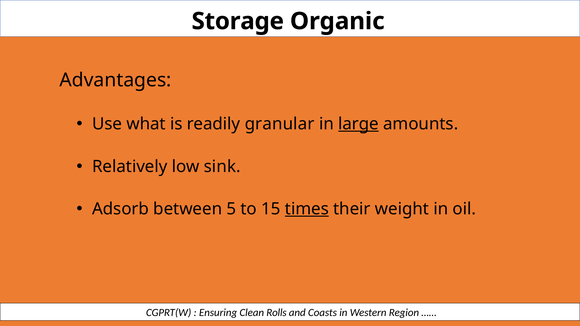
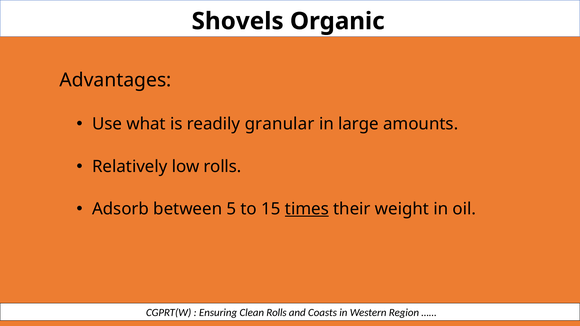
Storage: Storage -> Shovels
large underline: present -> none
low sink: sink -> rolls
